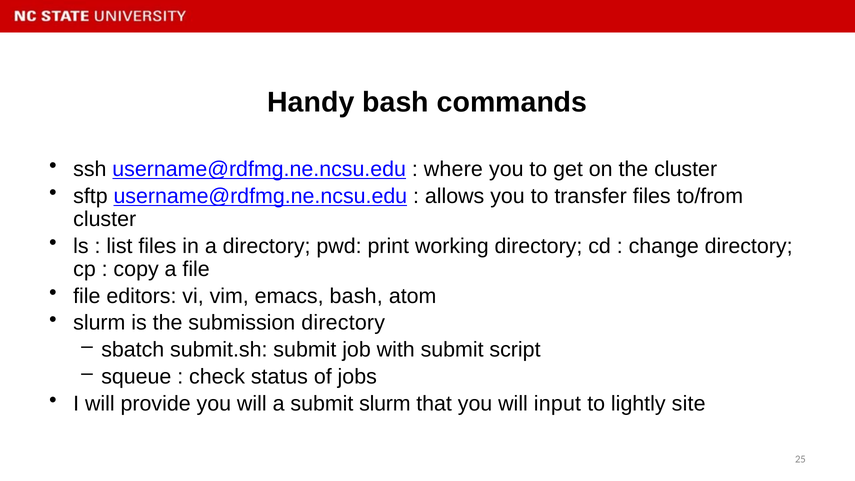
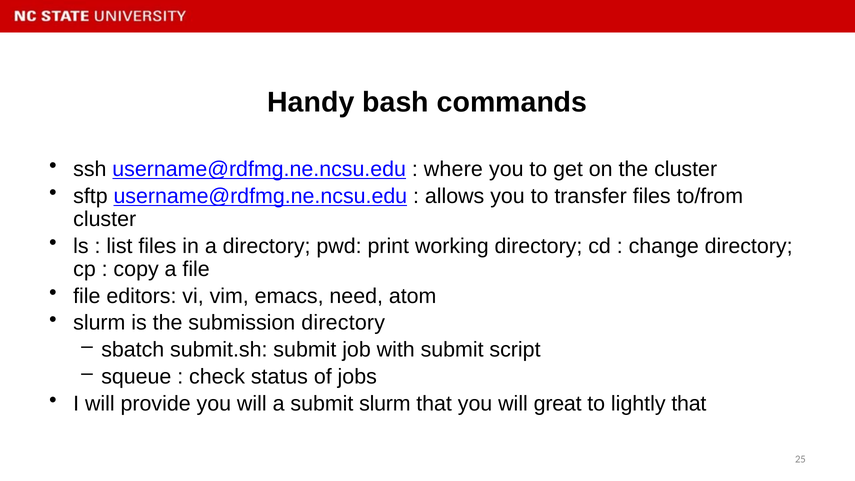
emacs bash: bash -> need
input: input -> great
lightly site: site -> that
